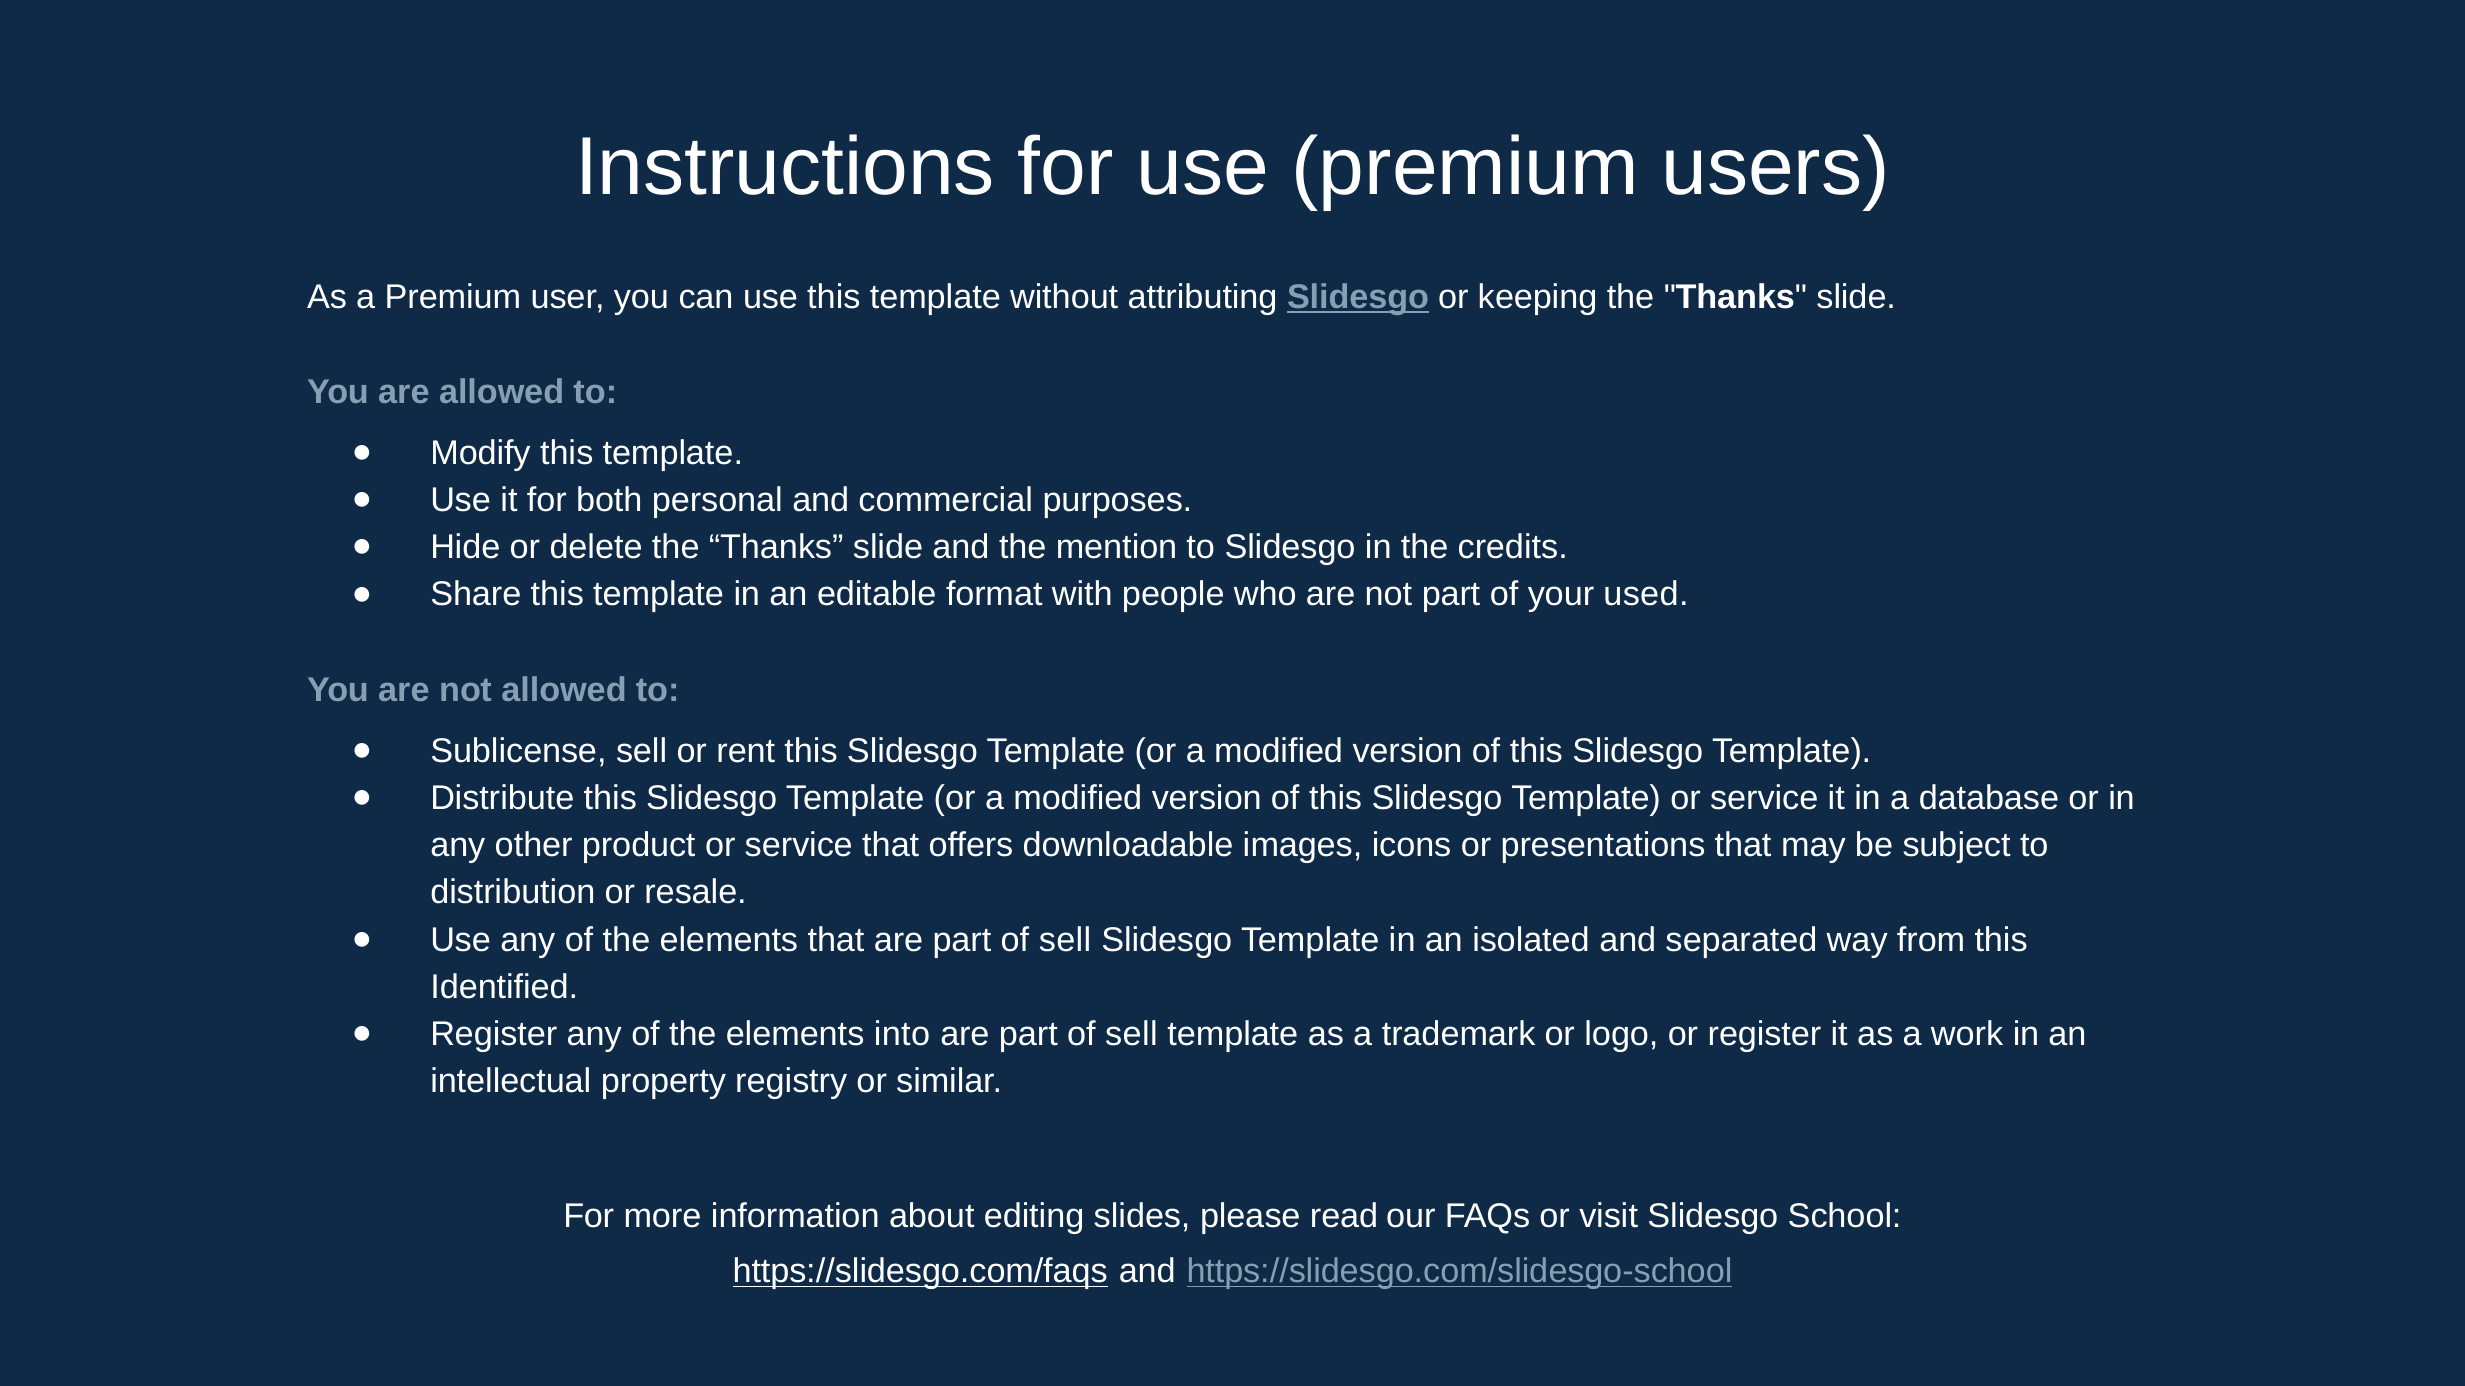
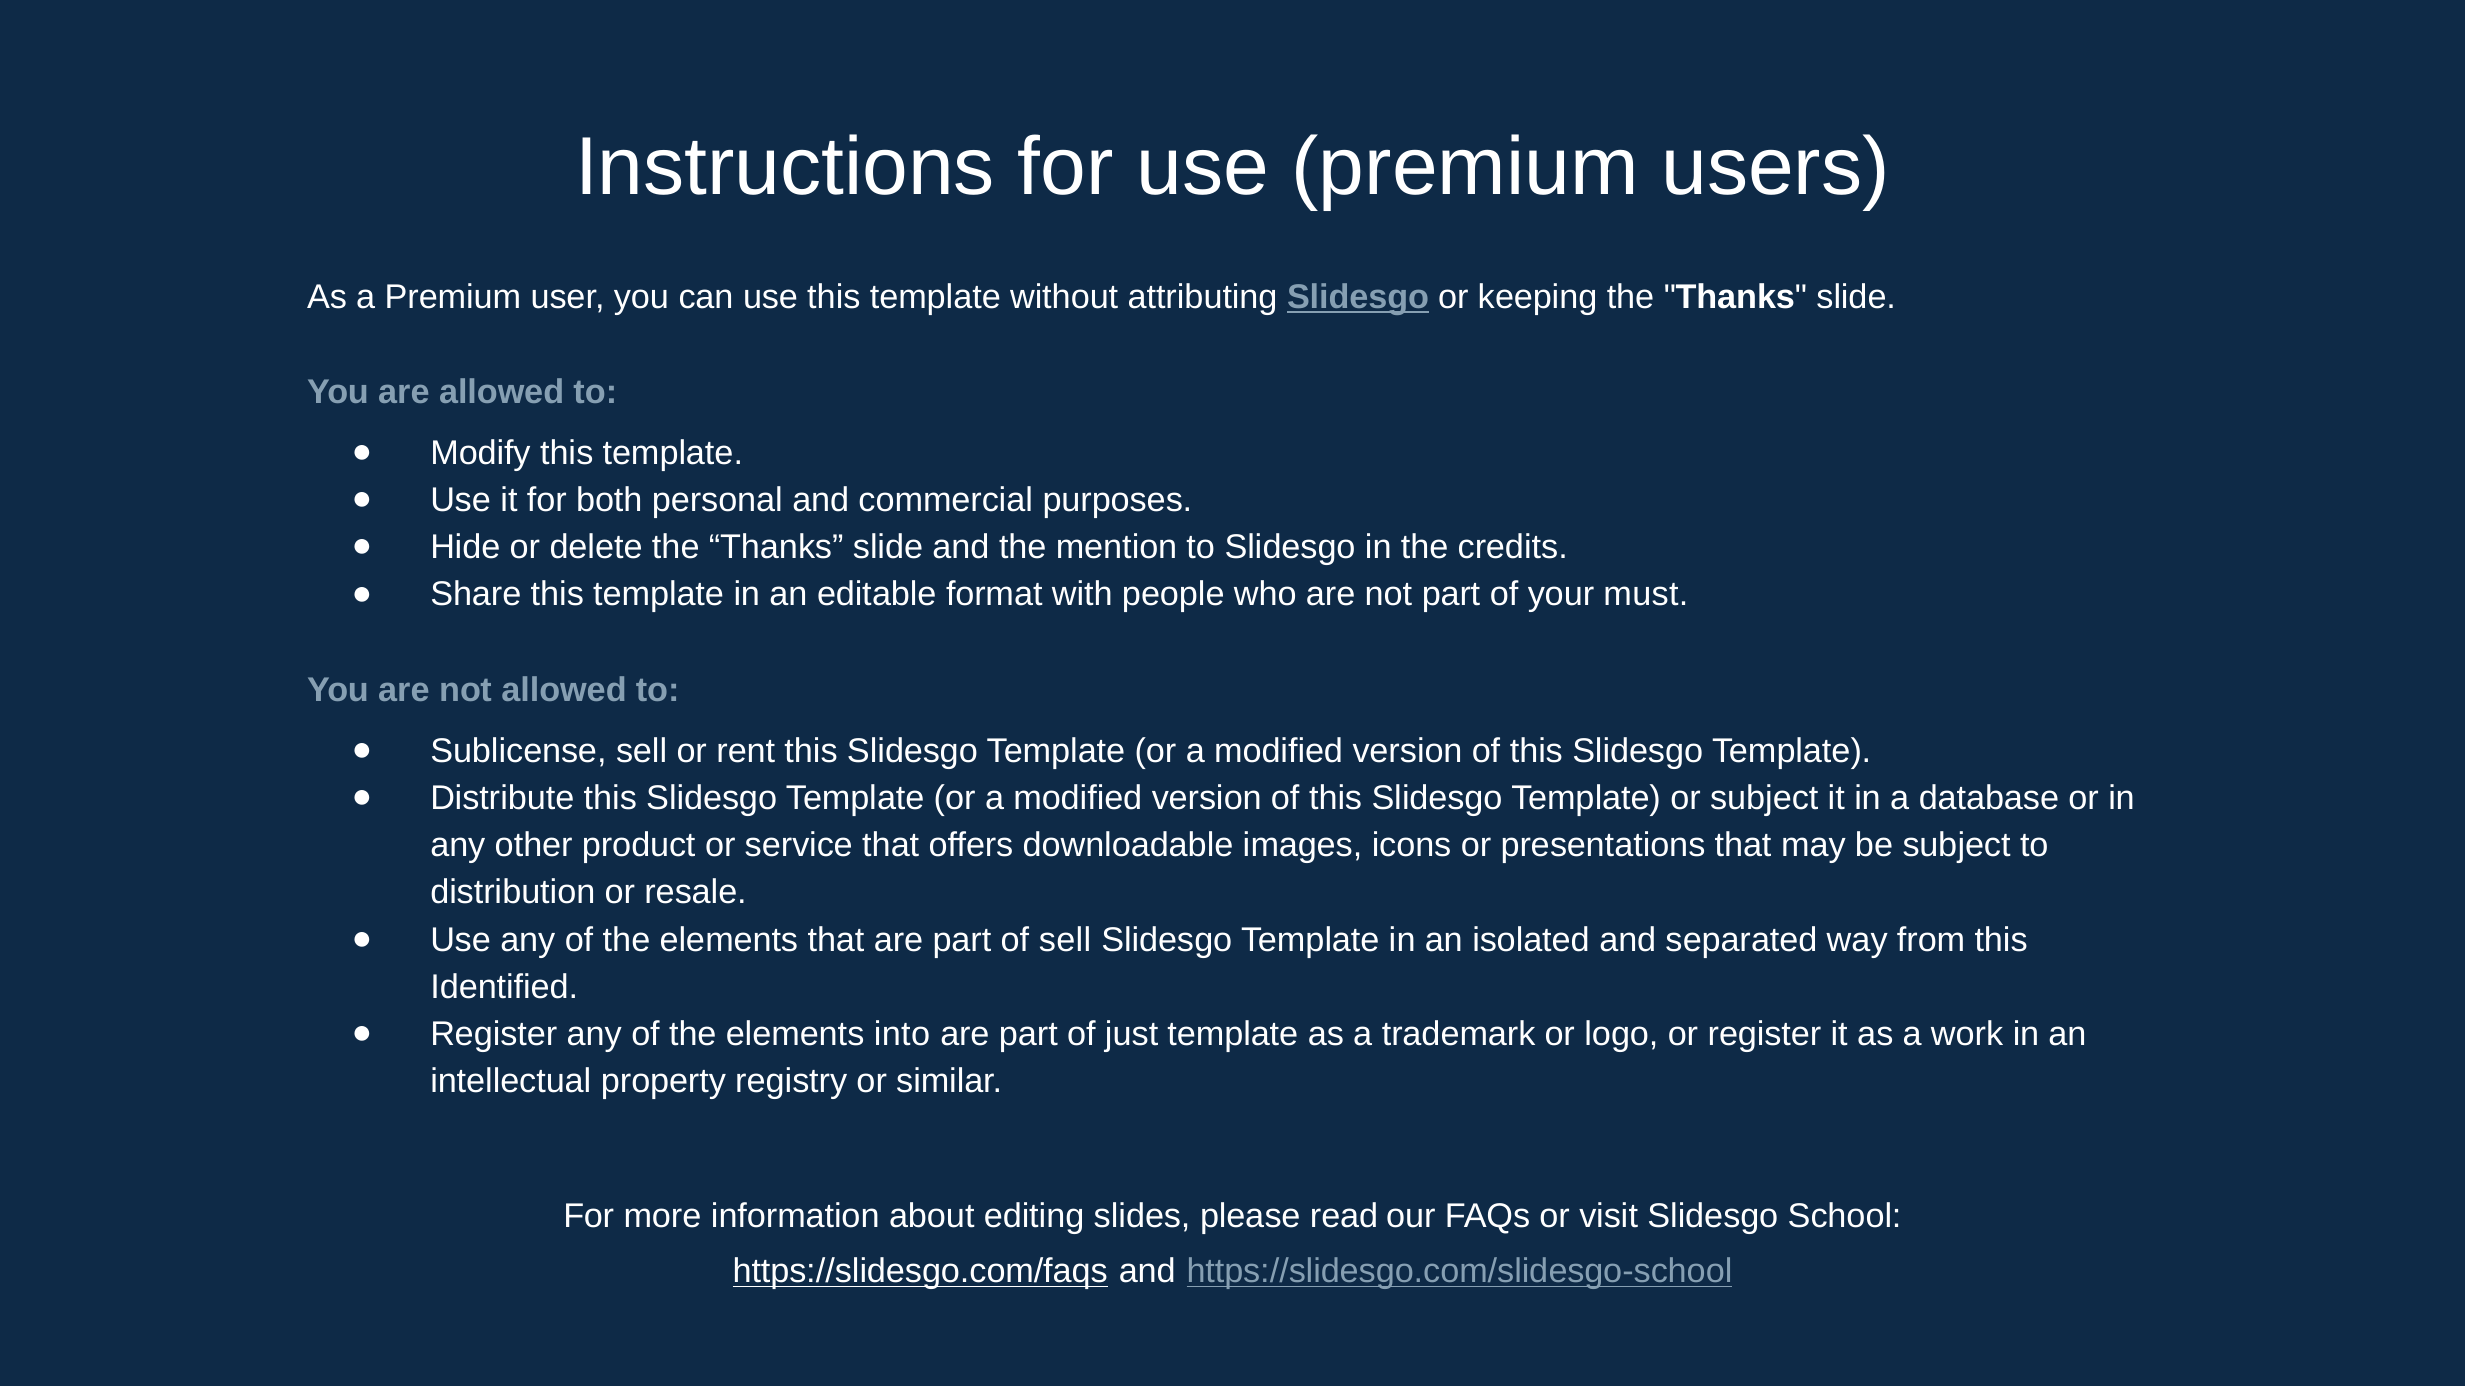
used: used -> must
Template or service: service -> subject
sell at (1131, 1035): sell -> just
